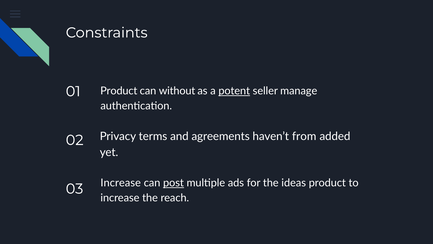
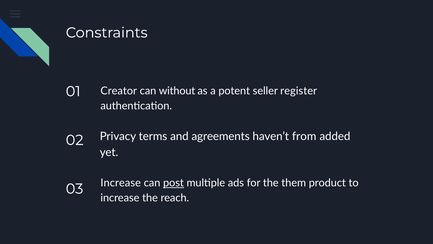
01 Product: Product -> Creator
potent underline: present -> none
manage: manage -> register
ideas: ideas -> them
